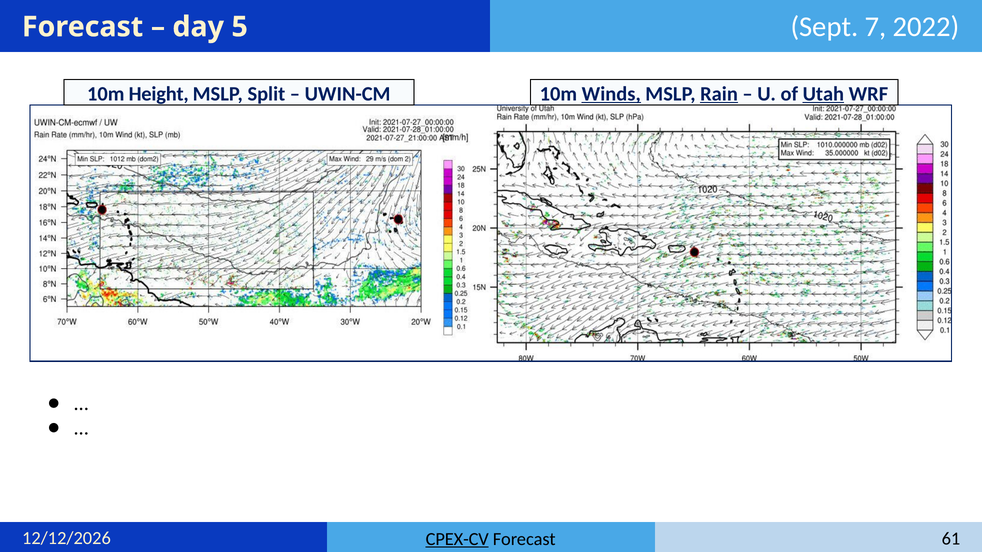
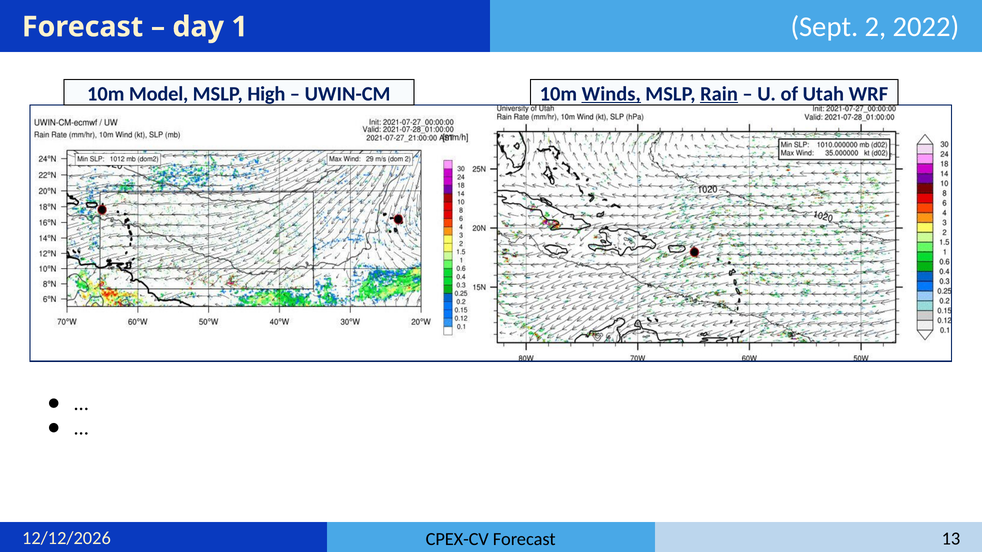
5: 5 -> 1
7: 7 -> 2
Height: Height -> Model
Split: Split -> High
Utah underline: present -> none
CPEX-CV underline: present -> none
61: 61 -> 13
